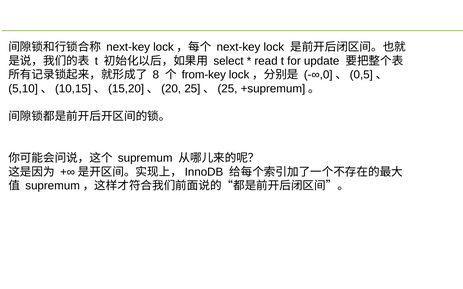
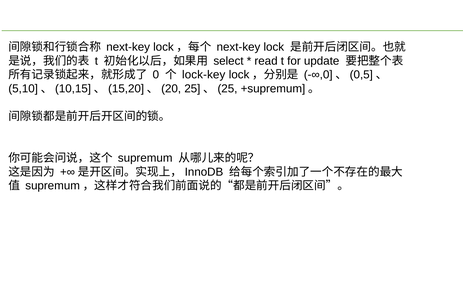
8: 8 -> 0
from-key: from-key -> lock-key
